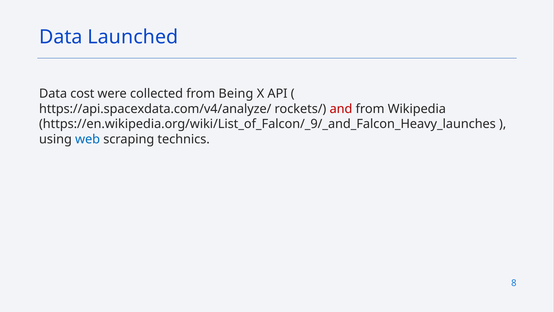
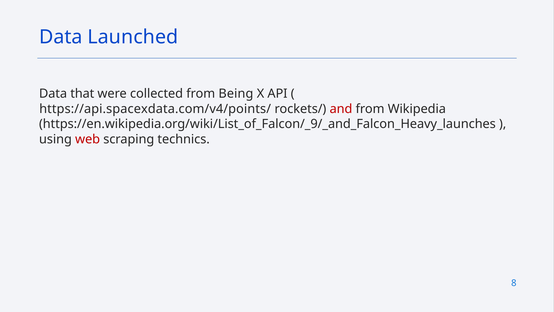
cost: cost -> that
https://api.spacexdata.com/v4/analyze/: https://api.spacexdata.com/v4/analyze/ -> https://api.spacexdata.com/v4/points/
web colour: blue -> red
